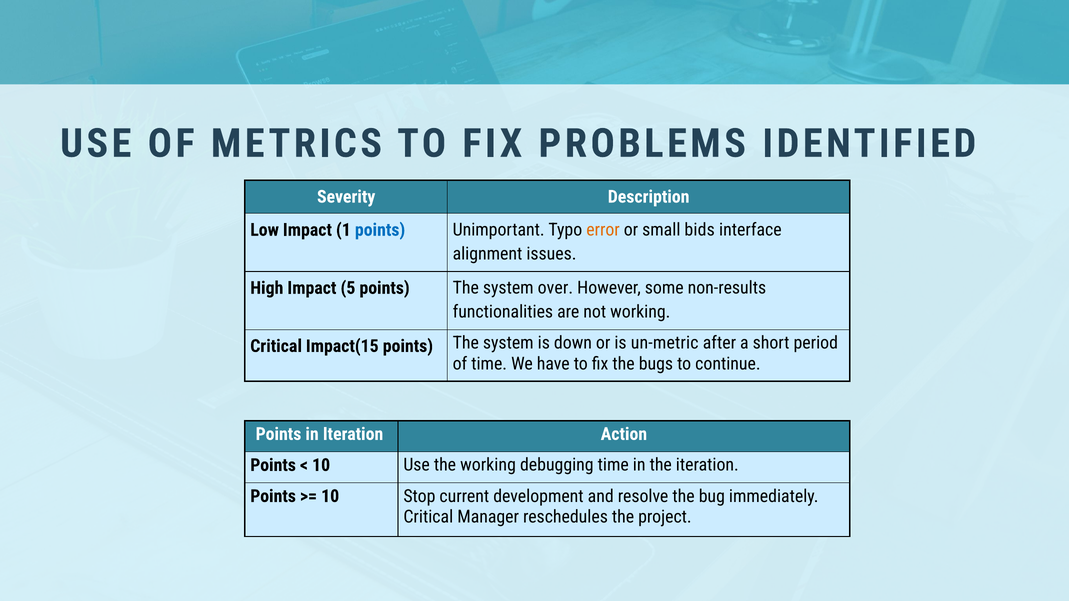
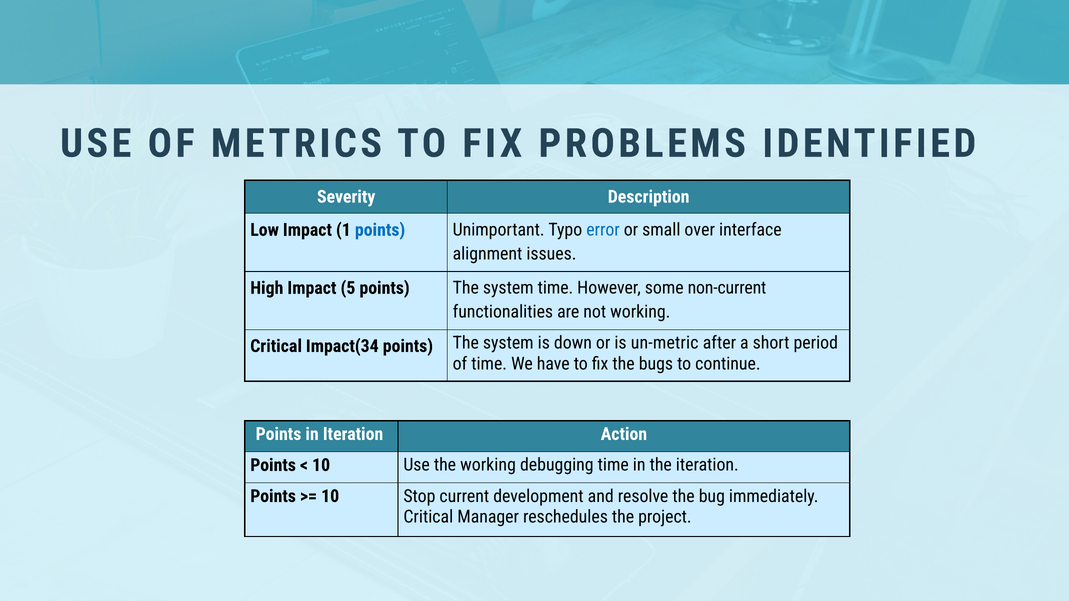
error colour: orange -> blue
bids: bids -> over
system over: over -> time
non-results: non-results -> non-current
Impact(15: Impact(15 -> Impact(34
